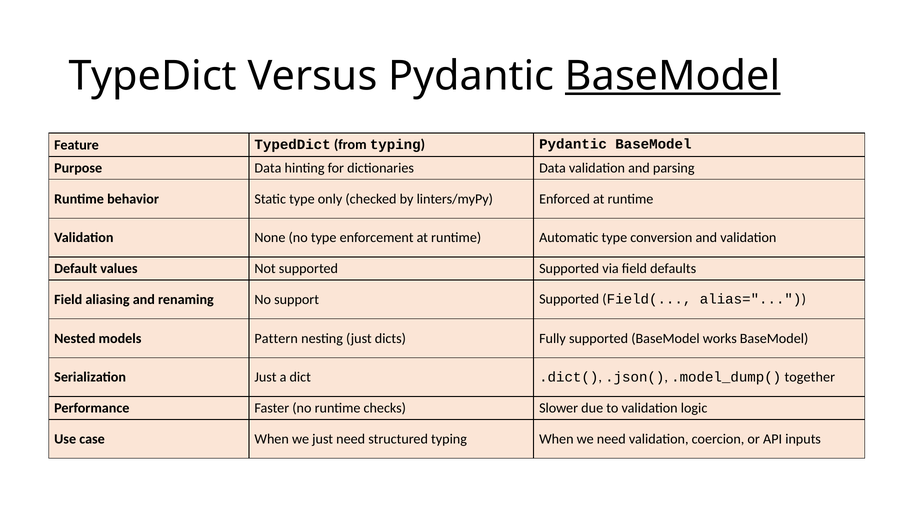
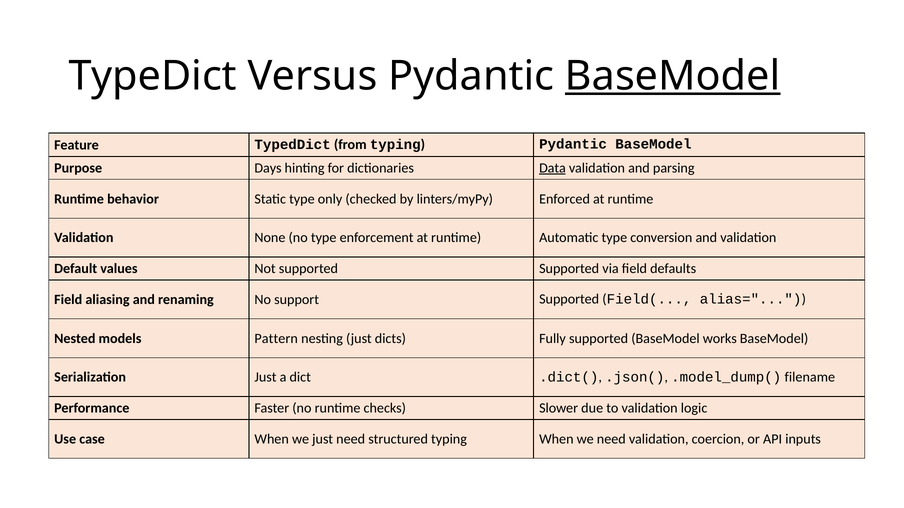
Purpose Data: Data -> Days
Data at (552, 168) underline: none -> present
together: together -> filename
